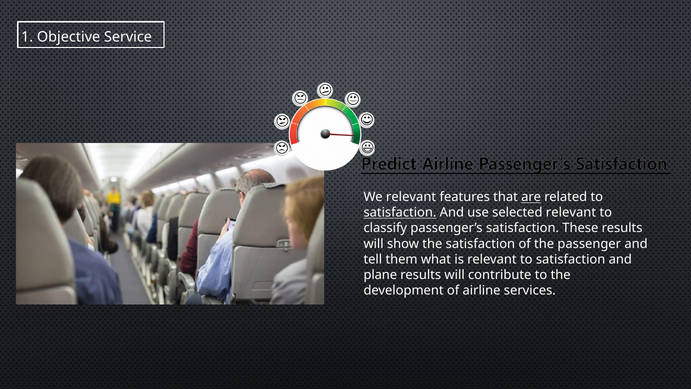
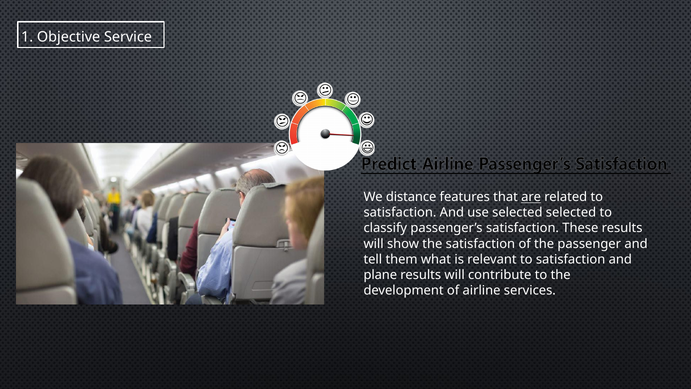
We relevant: relevant -> distance
satisfaction at (400, 212) underline: present -> none
selected relevant: relevant -> selected
